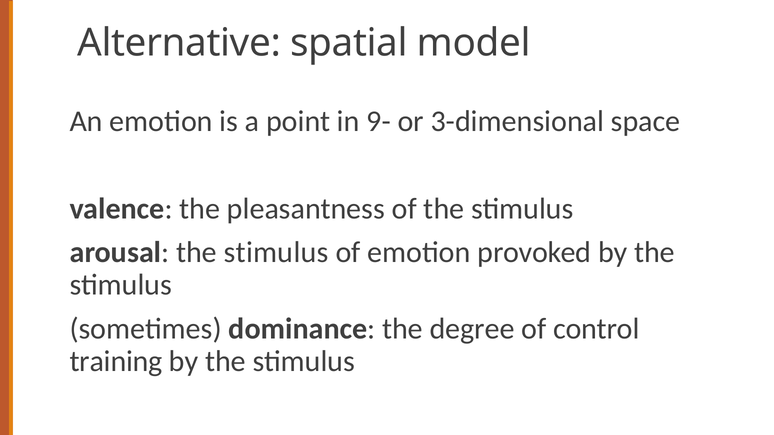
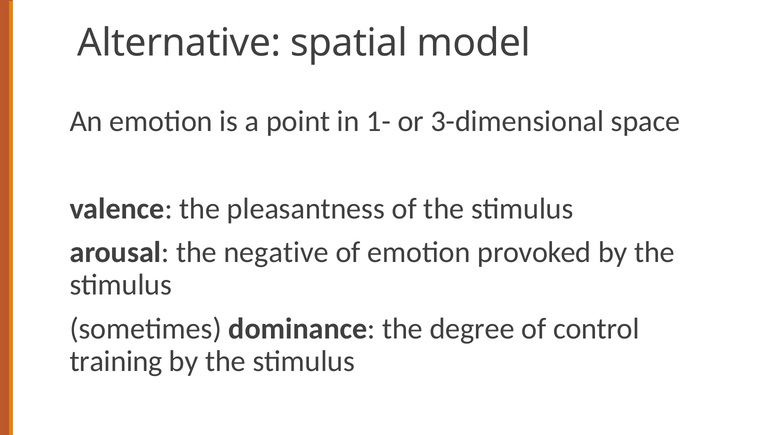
9-: 9- -> 1-
arousal the stimulus: stimulus -> negative
